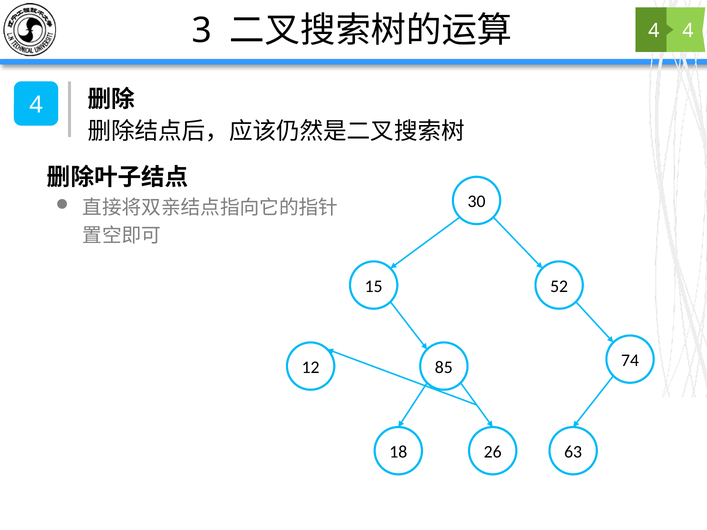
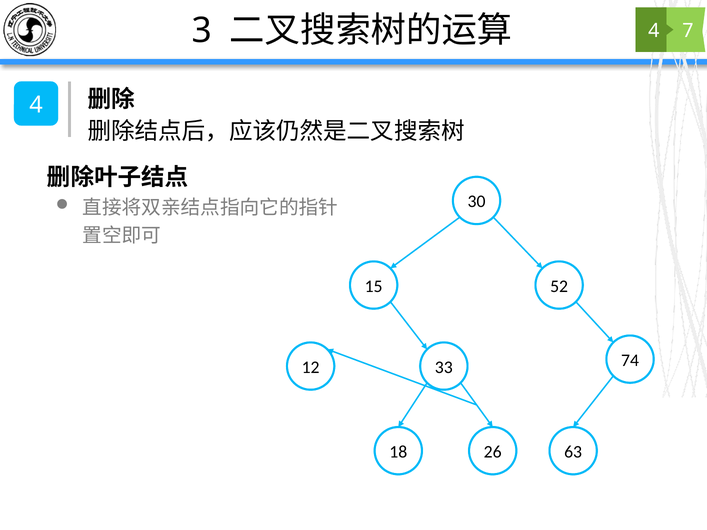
4 at (688, 31): 4 -> 7
85: 85 -> 33
